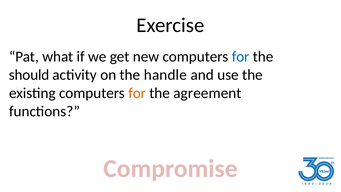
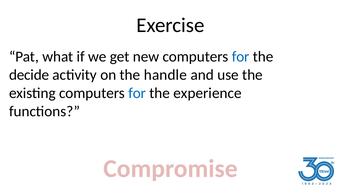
should: should -> decide
for at (137, 93) colour: orange -> blue
agreement: agreement -> experience
